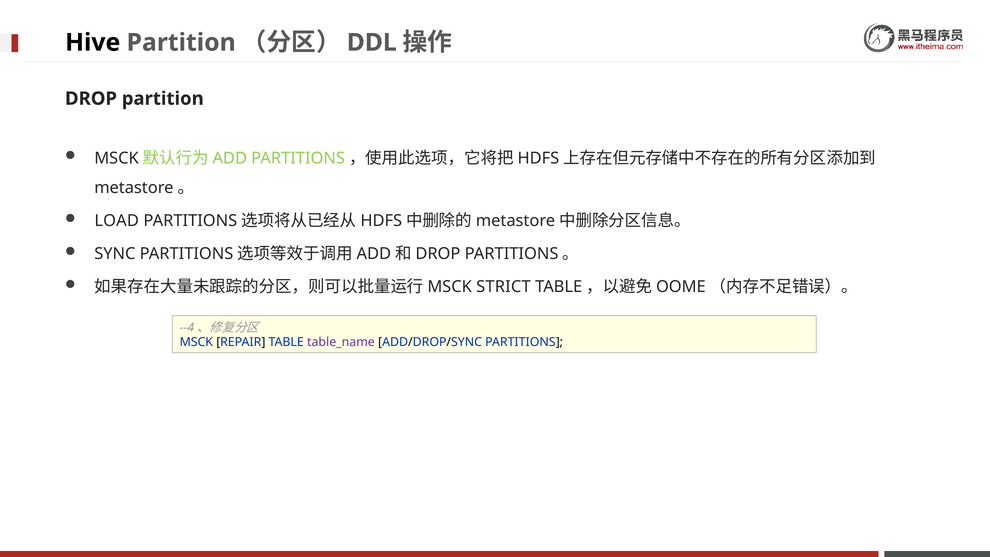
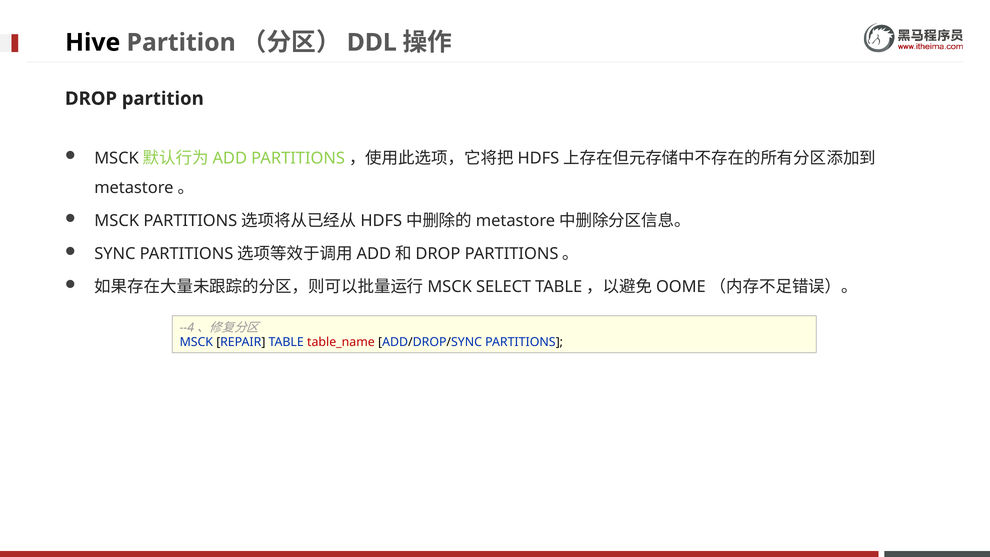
LOAD at (117, 221): LOAD -> MSCK
STRICT: STRICT -> SELECT
table_name colour: purple -> red
